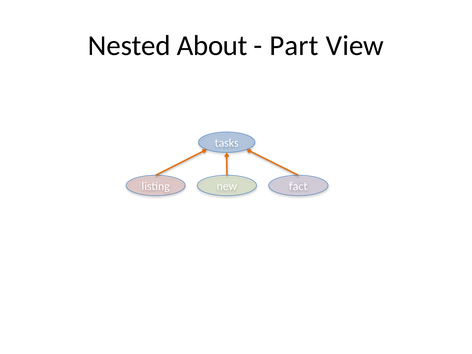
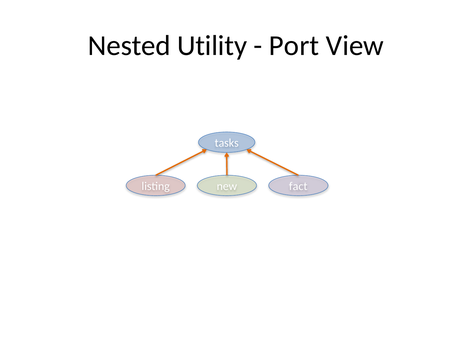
About: About -> Utility
Part: Part -> Port
